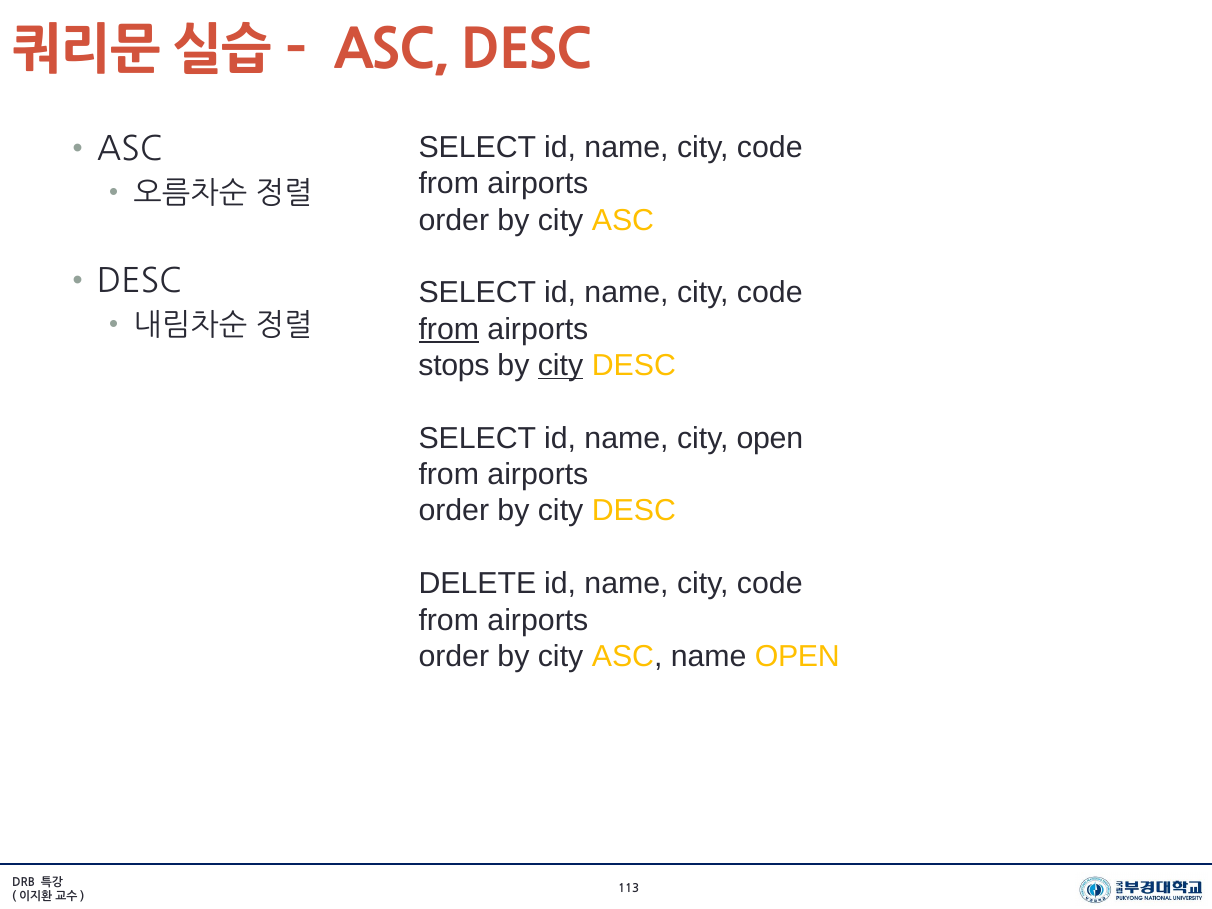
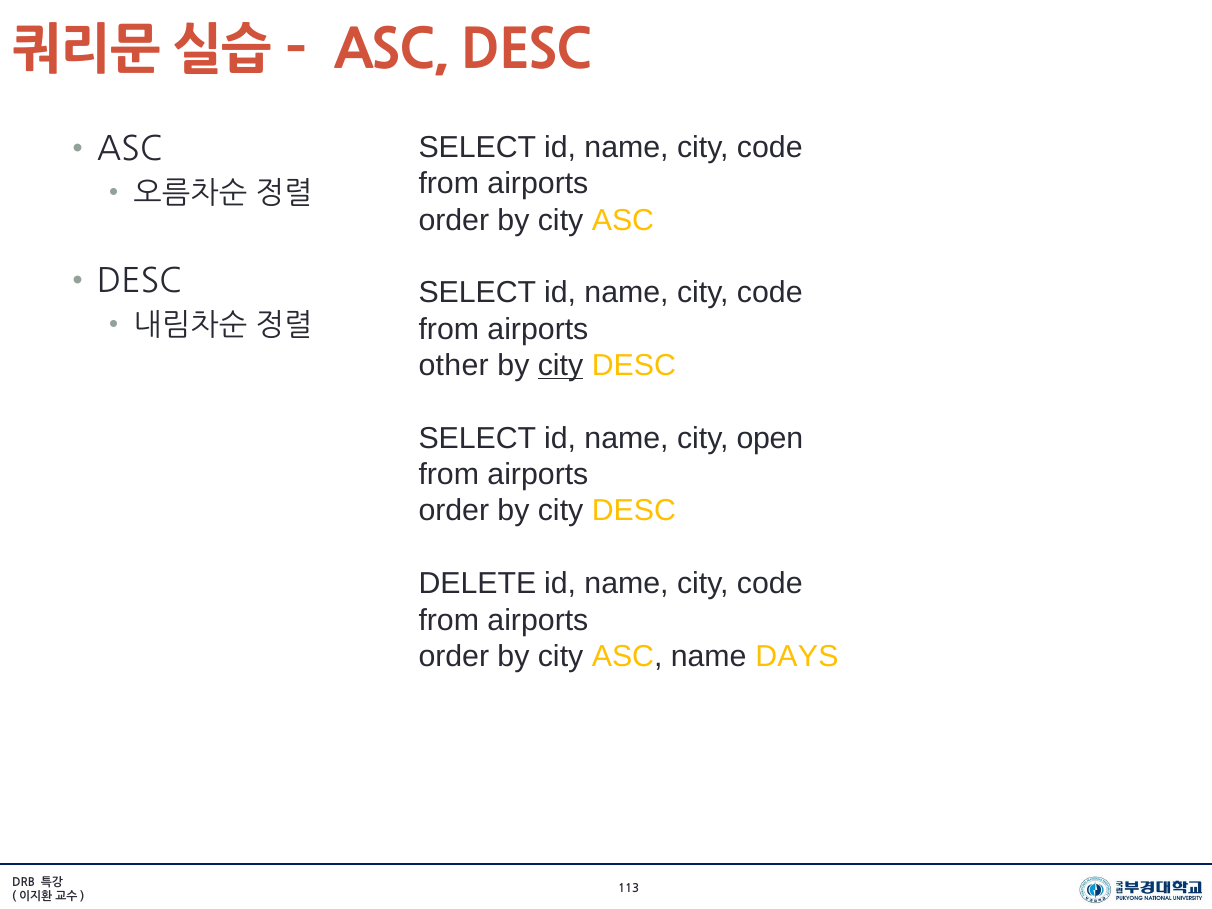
from at (449, 329) underline: present -> none
stops: stops -> other
name OPEN: OPEN -> DAYS
